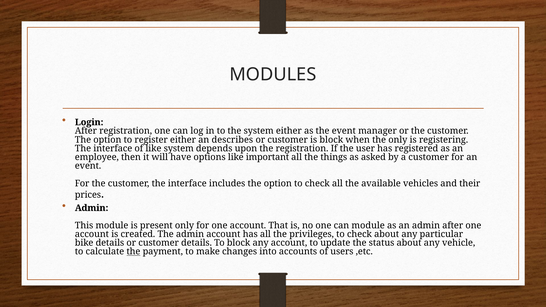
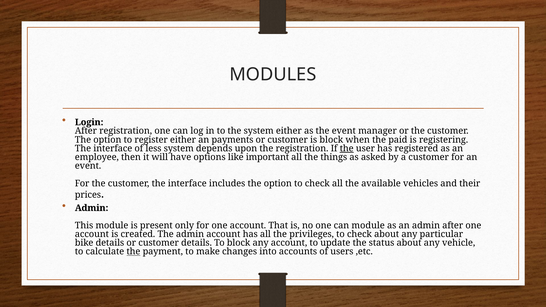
describes: describes -> payments
the only: only -> paid
of like: like -> less
the at (347, 149) underline: none -> present
